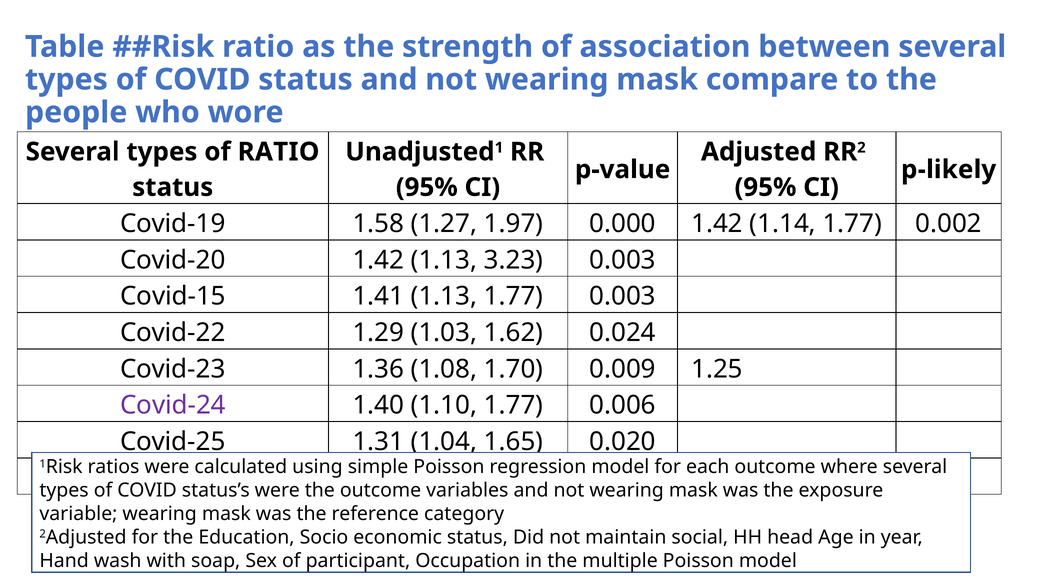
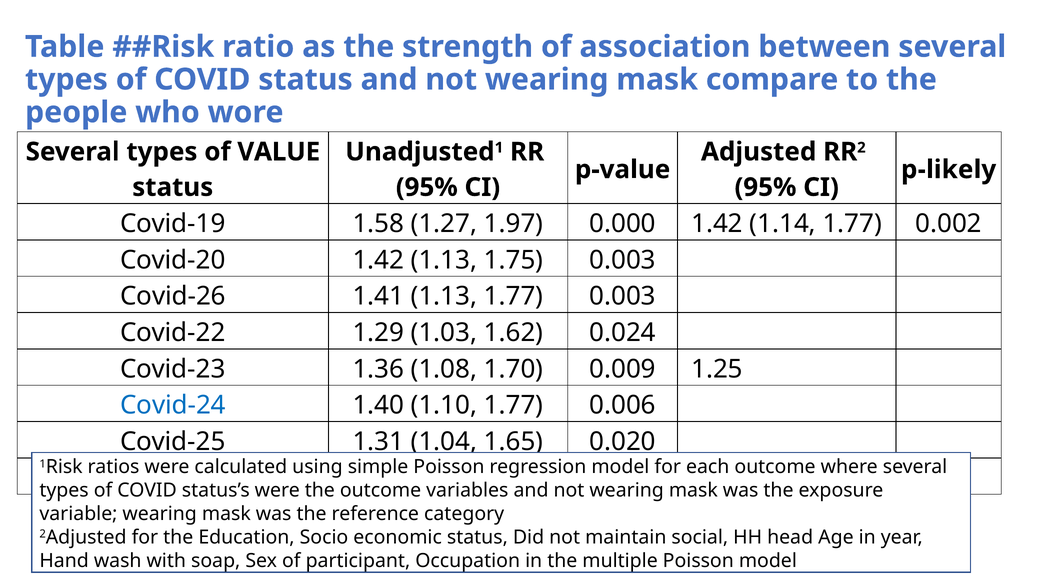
of RATIO: RATIO -> VALUE
3.23: 3.23 -> 1.75
Covid-15 at (173, 296): Covid-15 -> Covid-26
Covid-24 colour: purple -> blue
